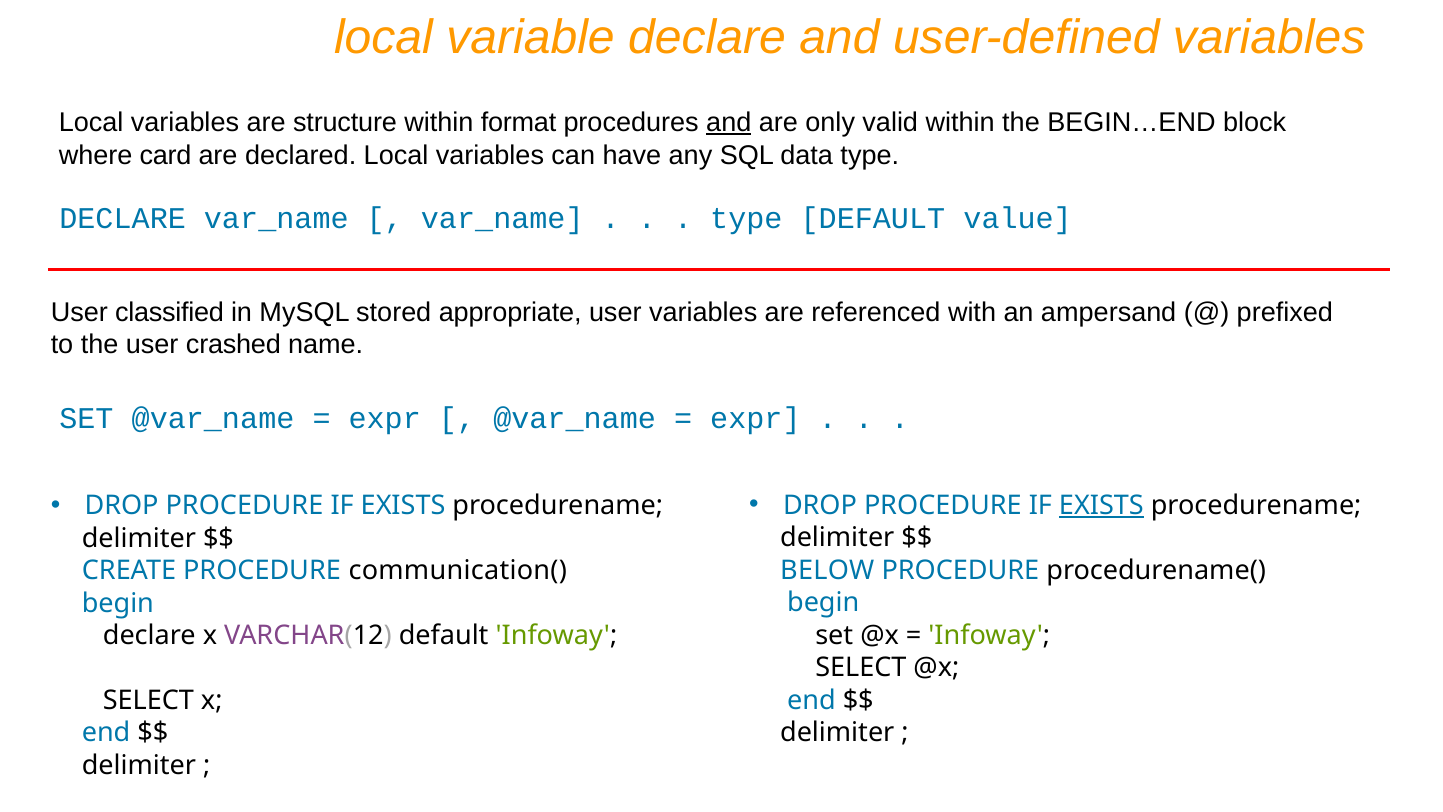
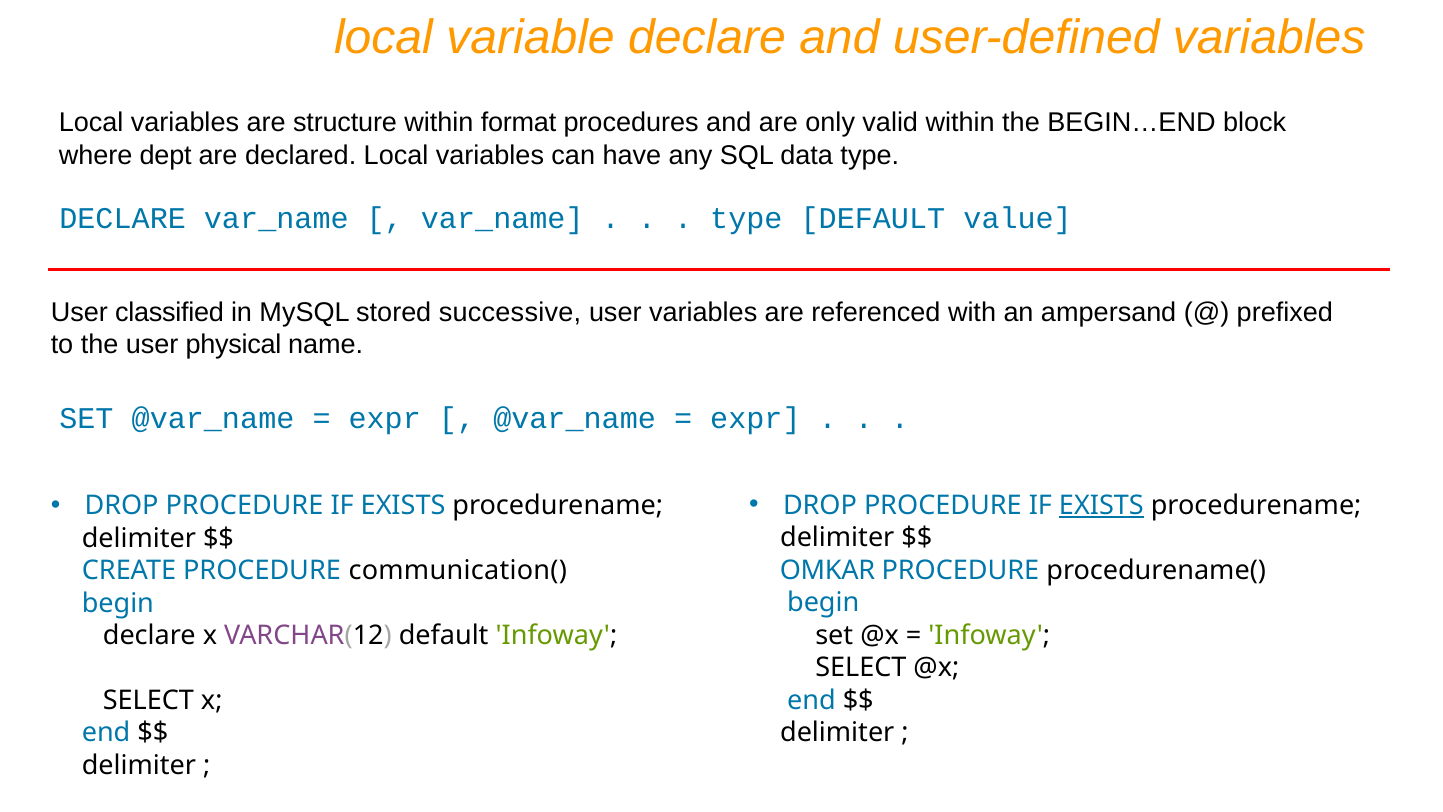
and at (729, 123) underline: present -> none
card: card -> dept
appropriate: appropriate -> successive
crashed: crashed -> physical
BELOW: BELOW -> OMKAR
